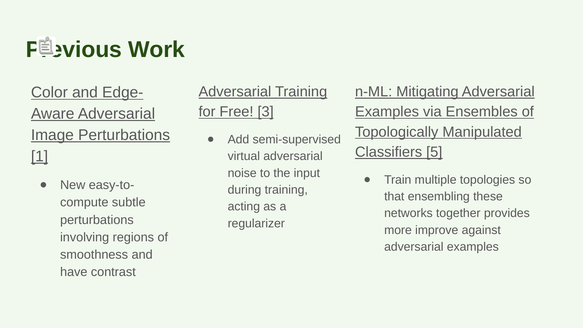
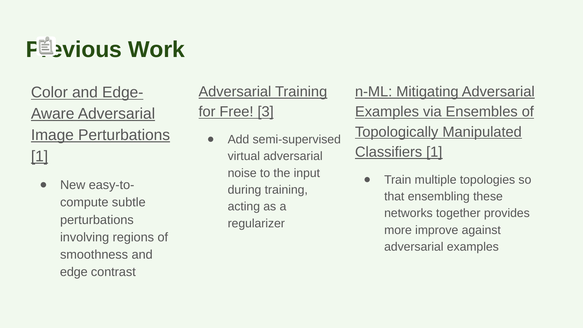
Classifiers 5: 5 -> 1
have: have -> edge
